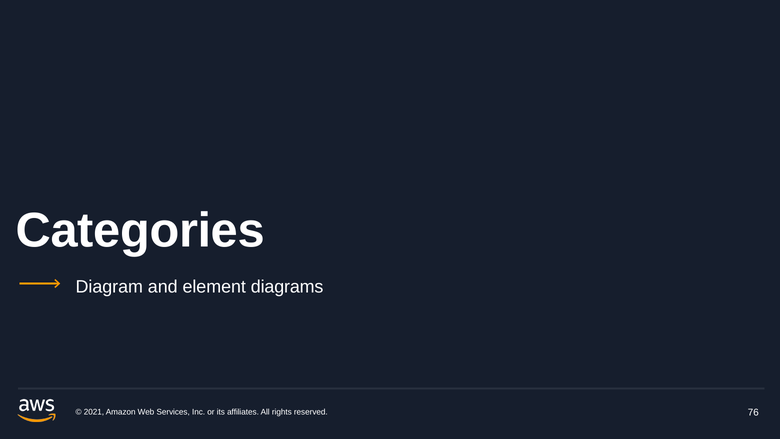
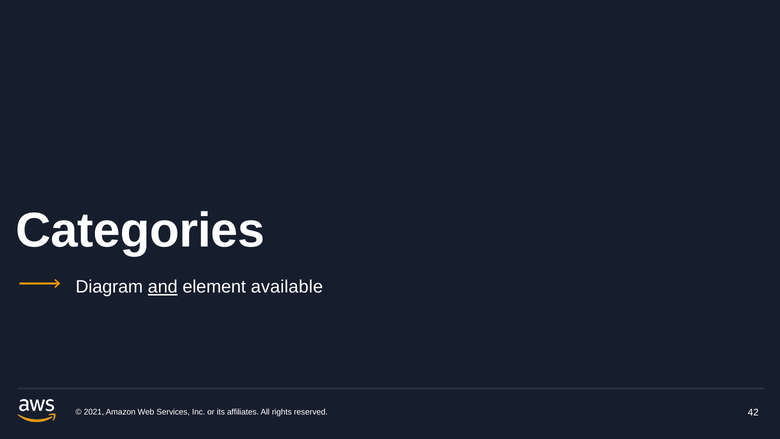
and underline: none -> present
diagrams: diagrams -> available
76: 76 -> 42
